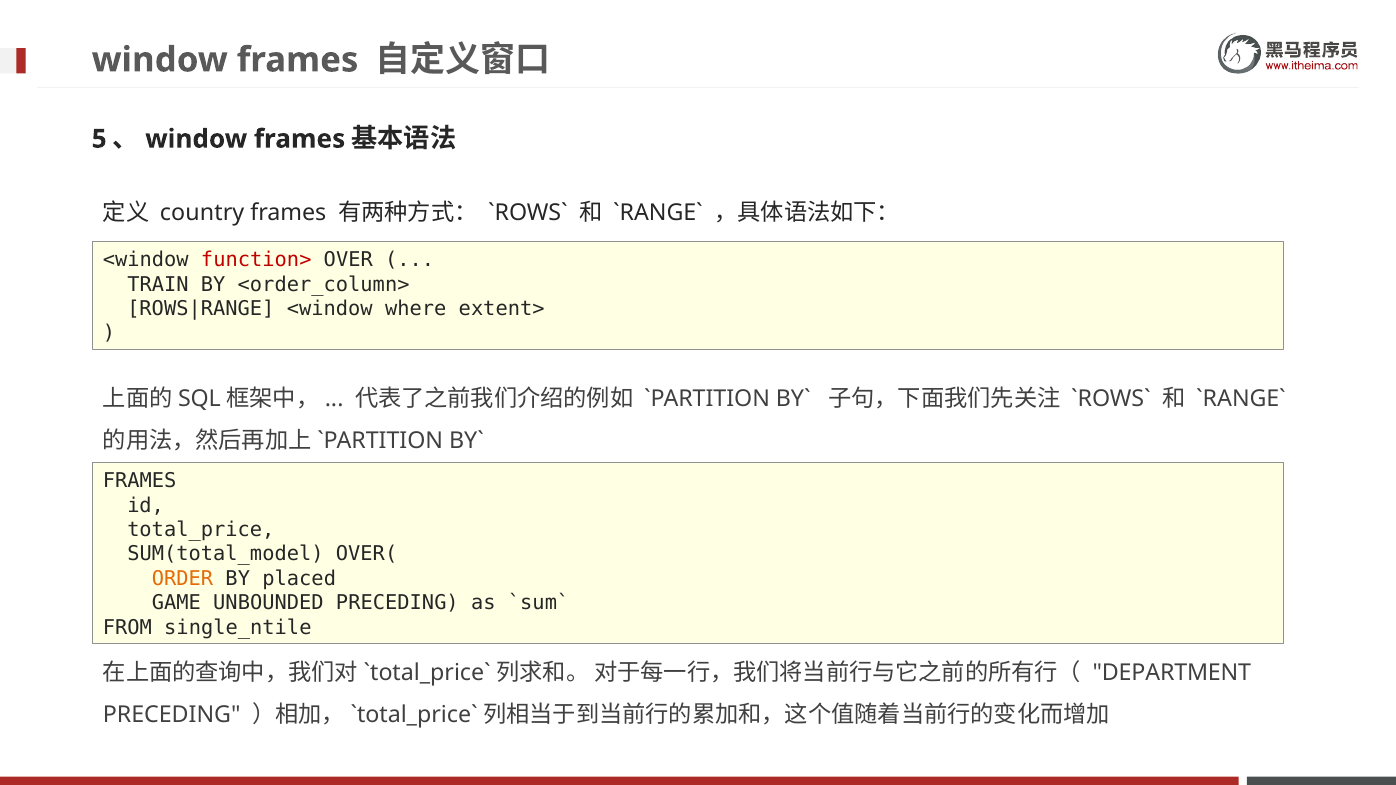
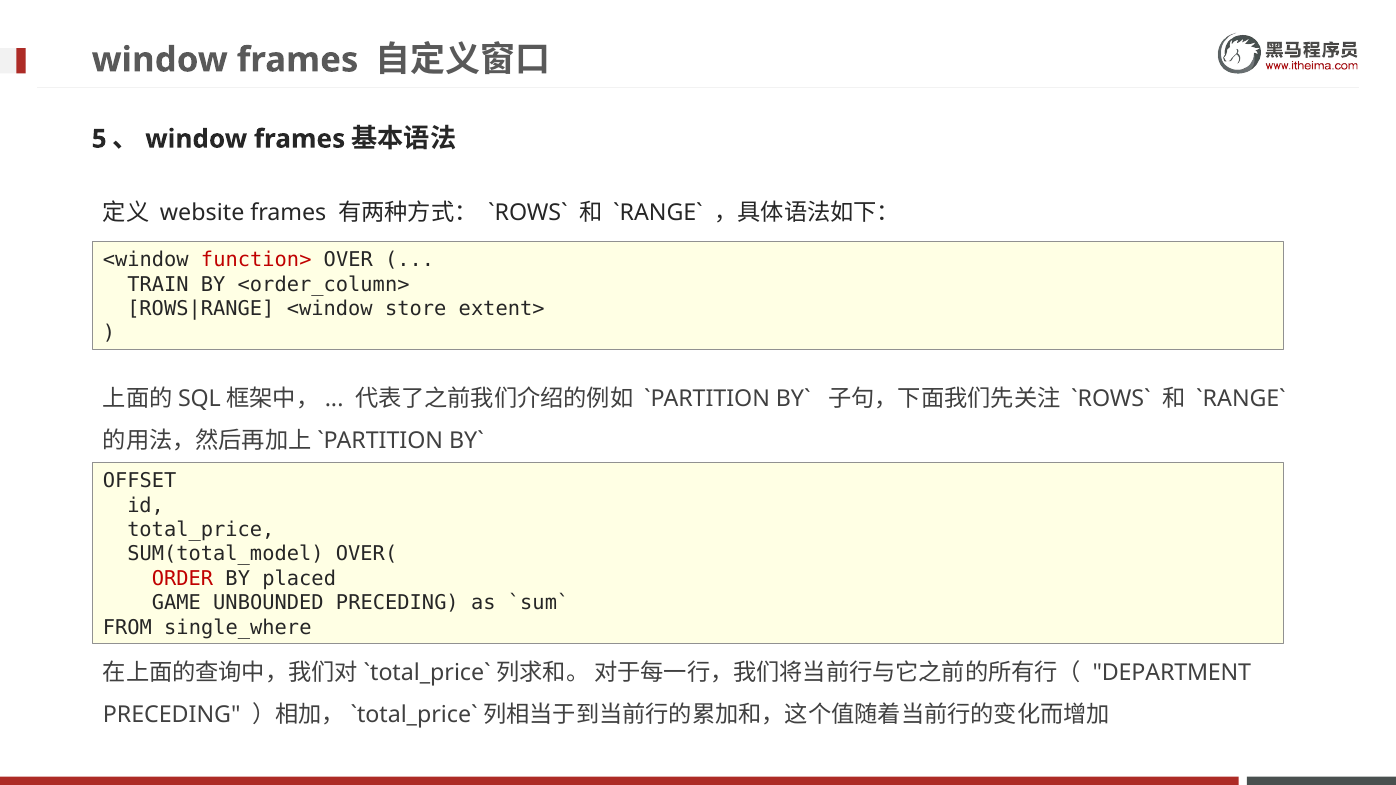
country: country -> website
where: where -> store
FRAMES at (140, 481): FRAMES -> OFFSET
ORDER colour: orange -> red
single_ntile: single_ntile -> single_where
